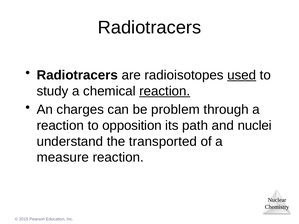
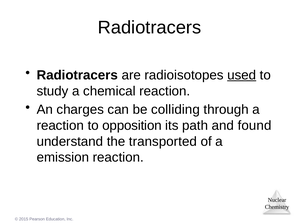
reaction at (165, 91) underline: present -> none
problem: problem -> colliding
nuclei: nuclei -> found
measure: measure -> emission
